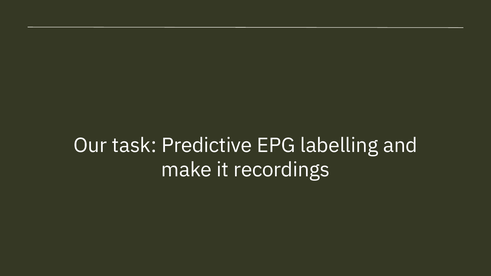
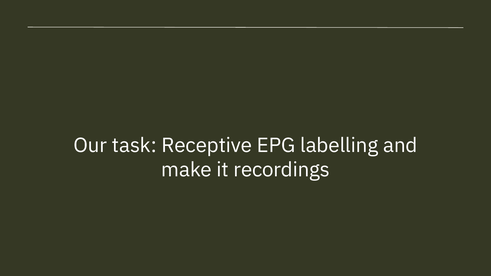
Predictive: Predictive -> Receptive
